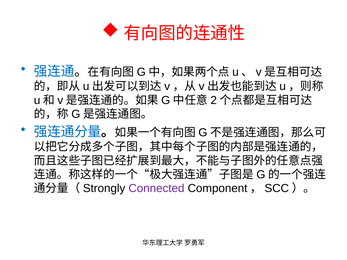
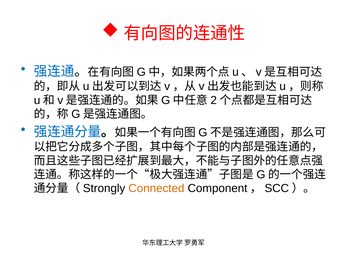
Connected colour: purple -> orange
